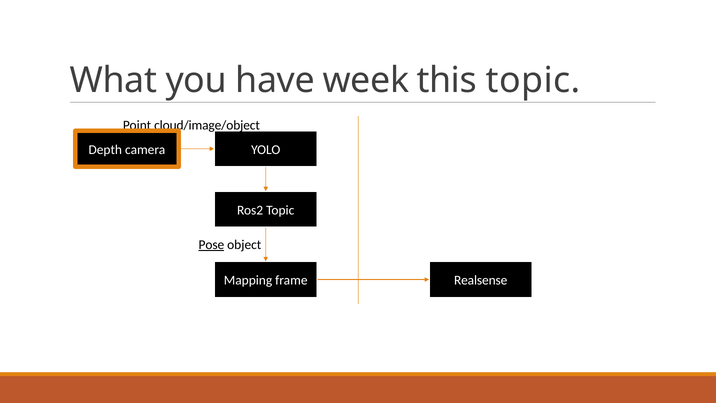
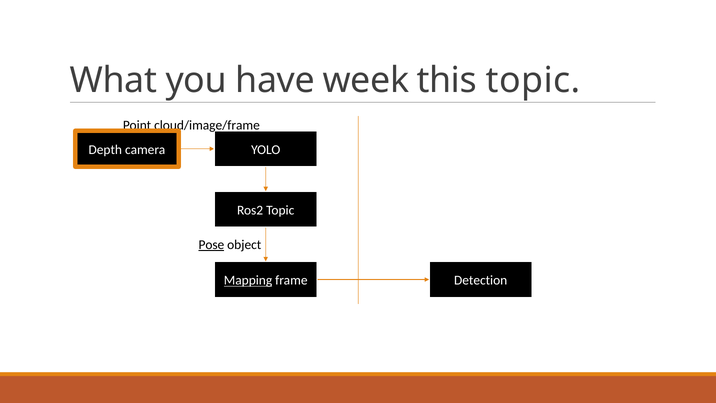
cloud/image/object: cloud/image/object -> cloud/image/frame
Mapping underline: none -> present
Realsense: Realsense -> Detection
